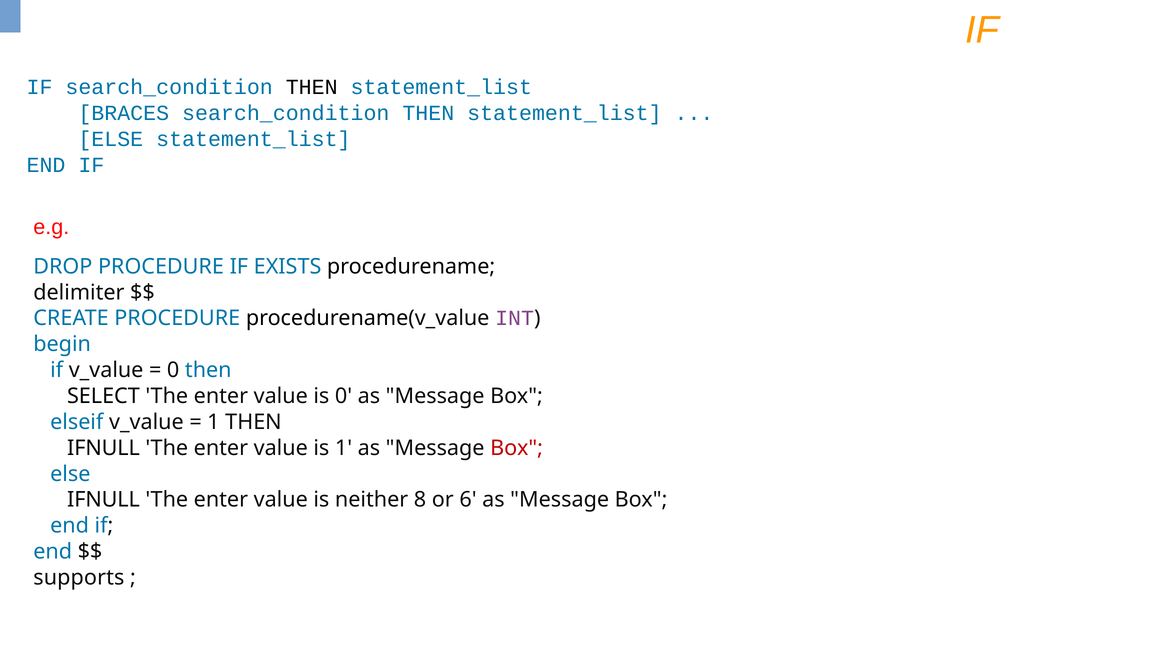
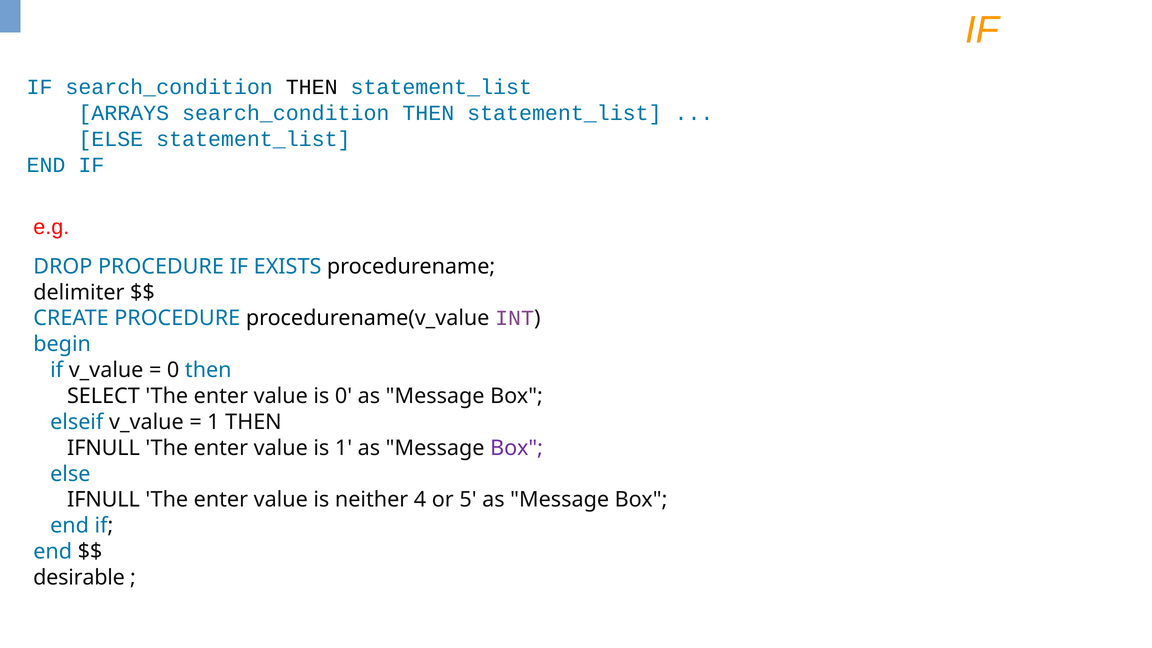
BRACES: BRACES -> ARRAYS
Box at (517, 448) colour: red -> purple
8: 8 -> 4
6: 6 -> 5
supports: supports -> desirable
